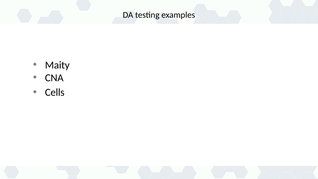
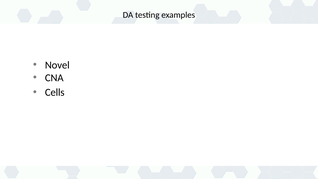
Maity: Maity -> Novel
